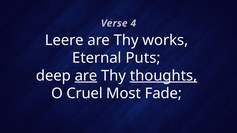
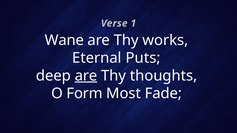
4: 4 -> 1
Leere: Leere -> Wane
thoughts underline: present -> none
Cruel: Cruel -> Form
